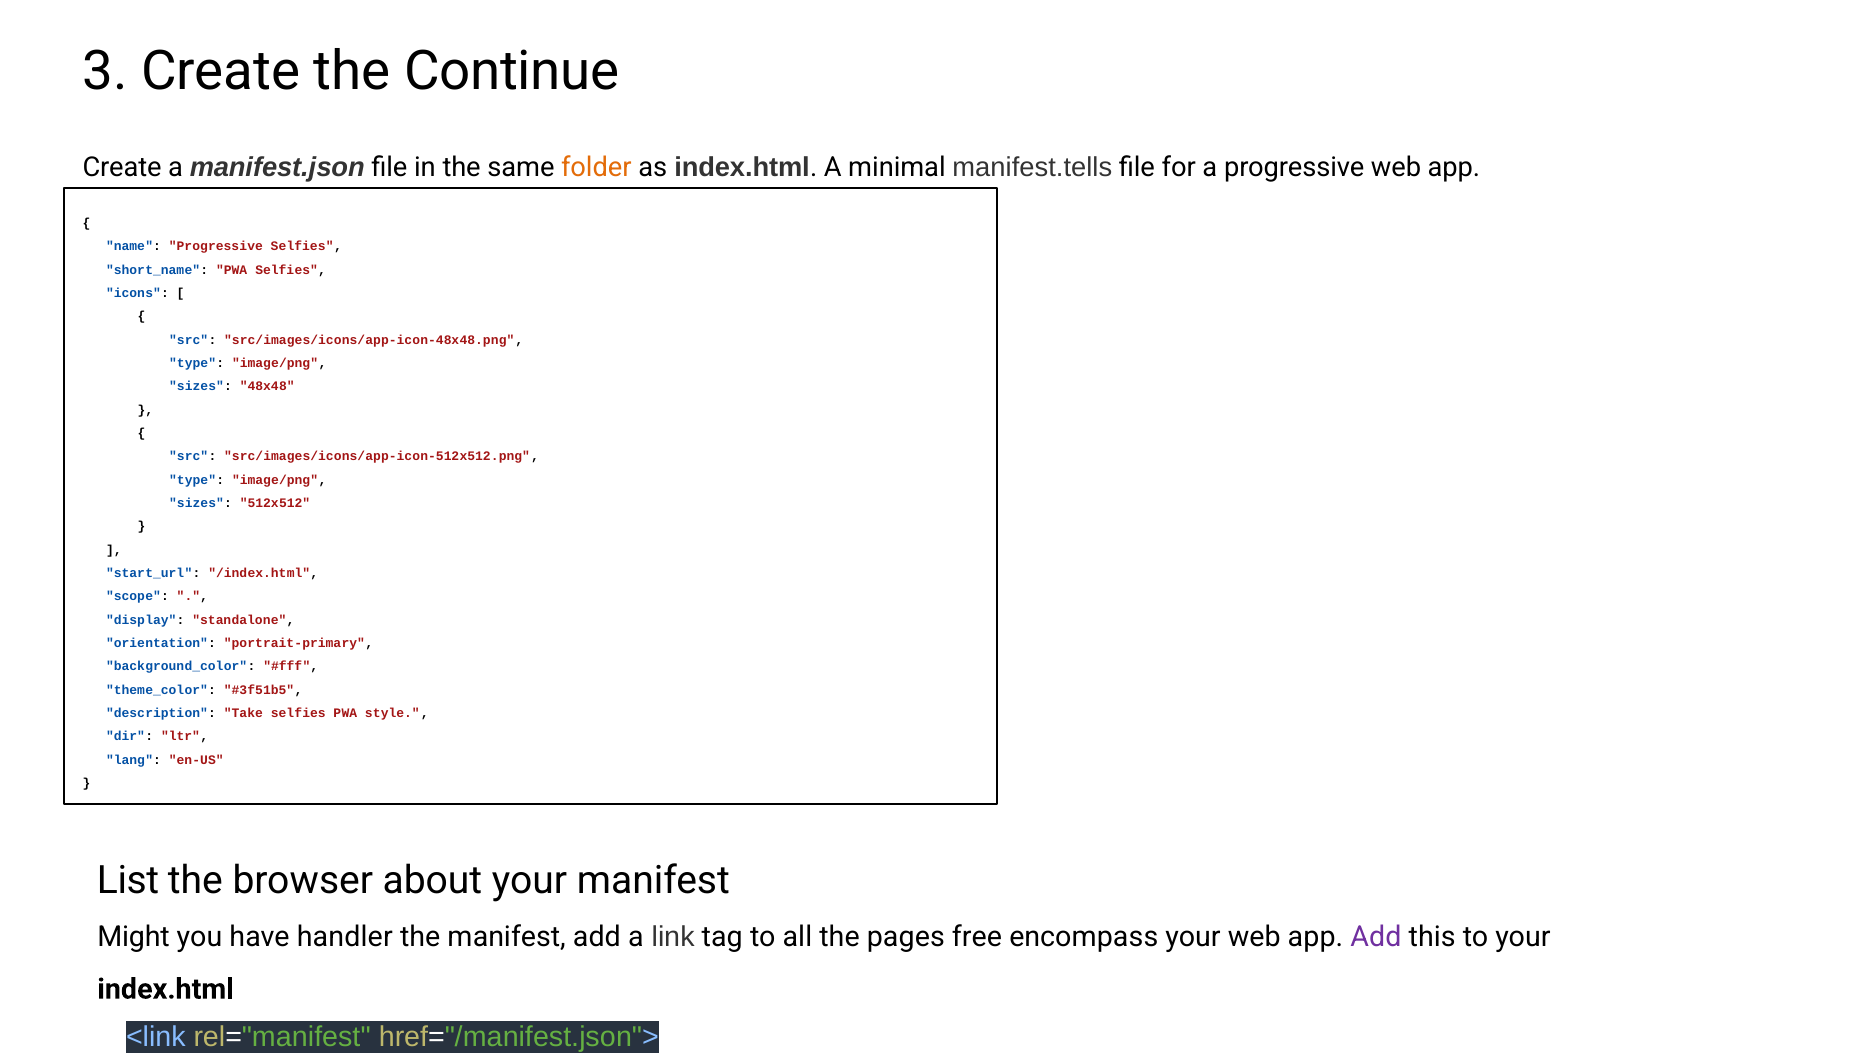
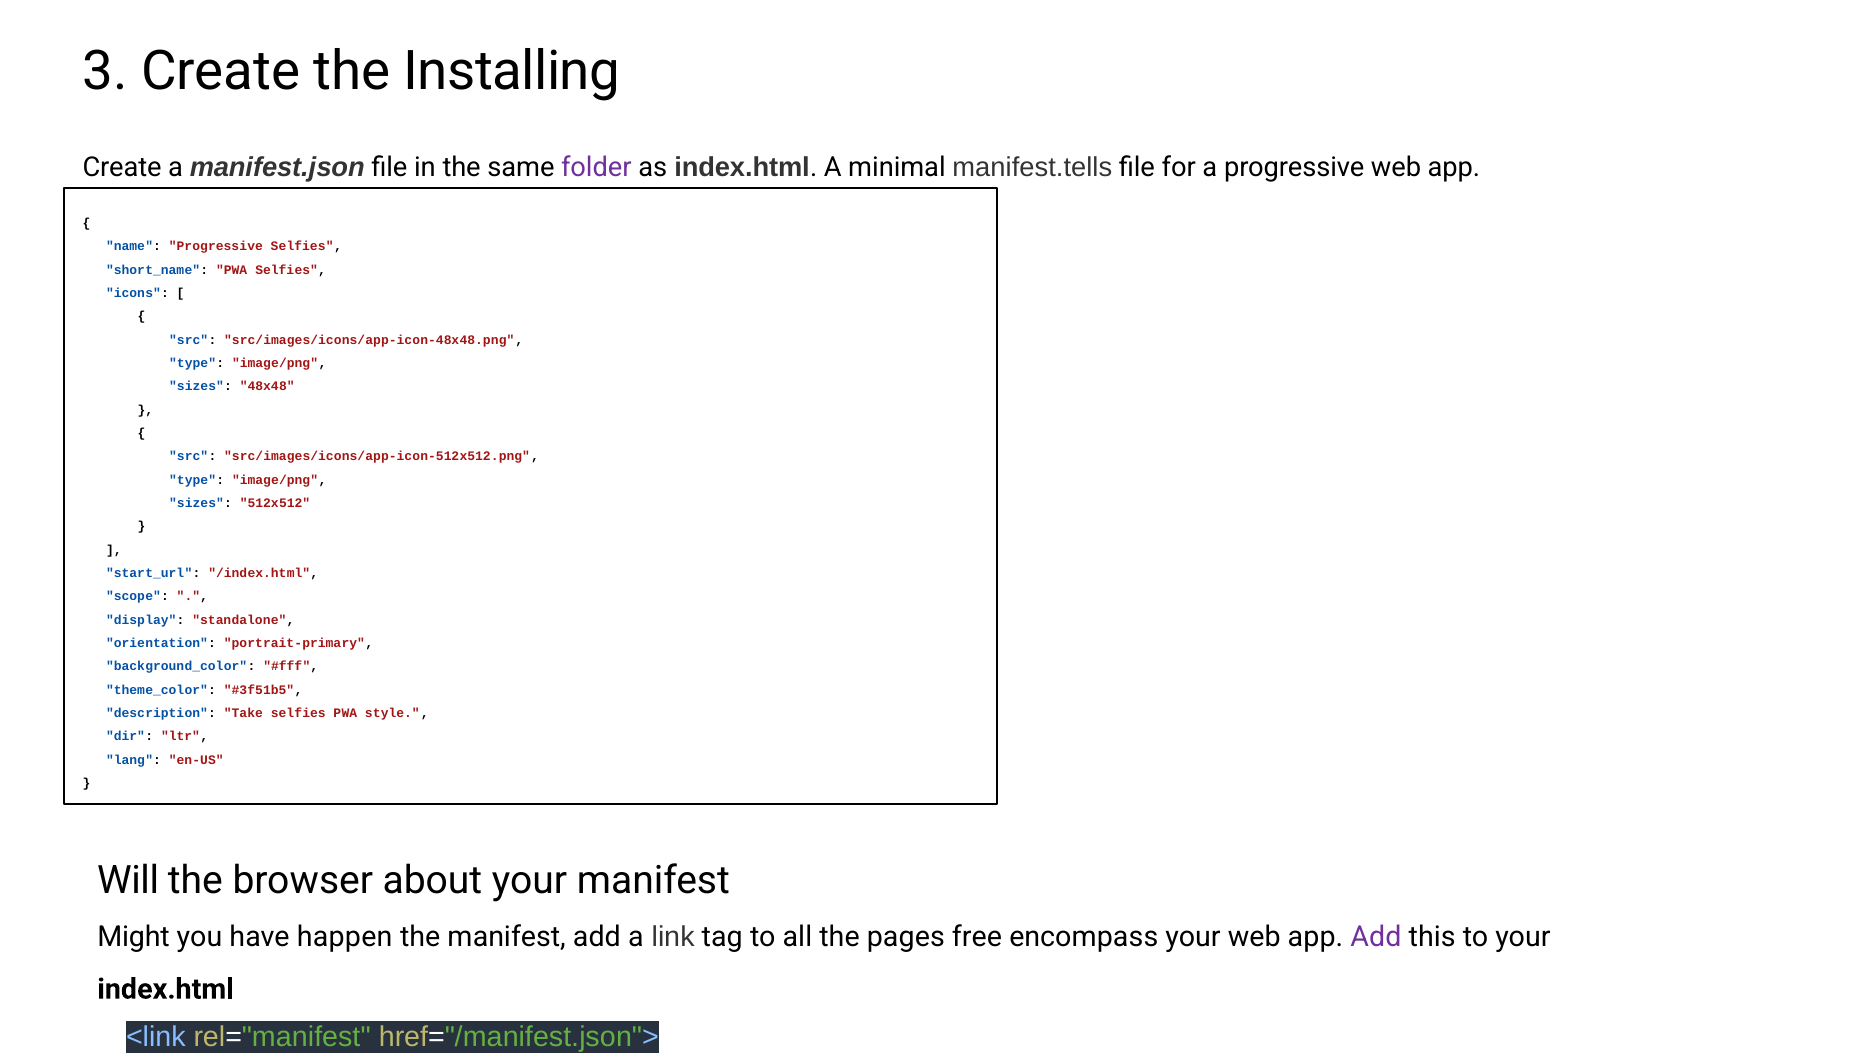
Continue: Continue -> Installing
folder colour: orange -> purple
List: List -> Will
handler: handler -> happen
